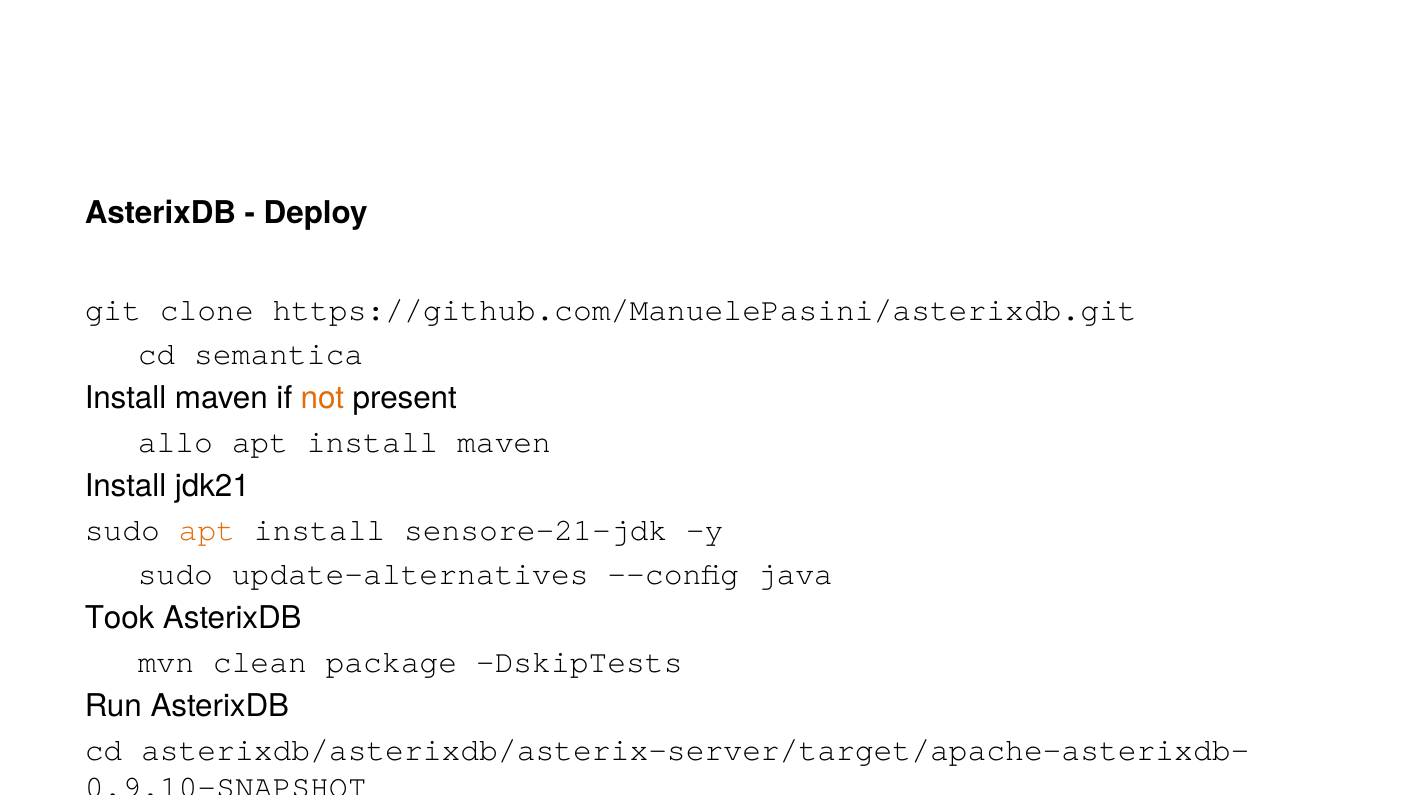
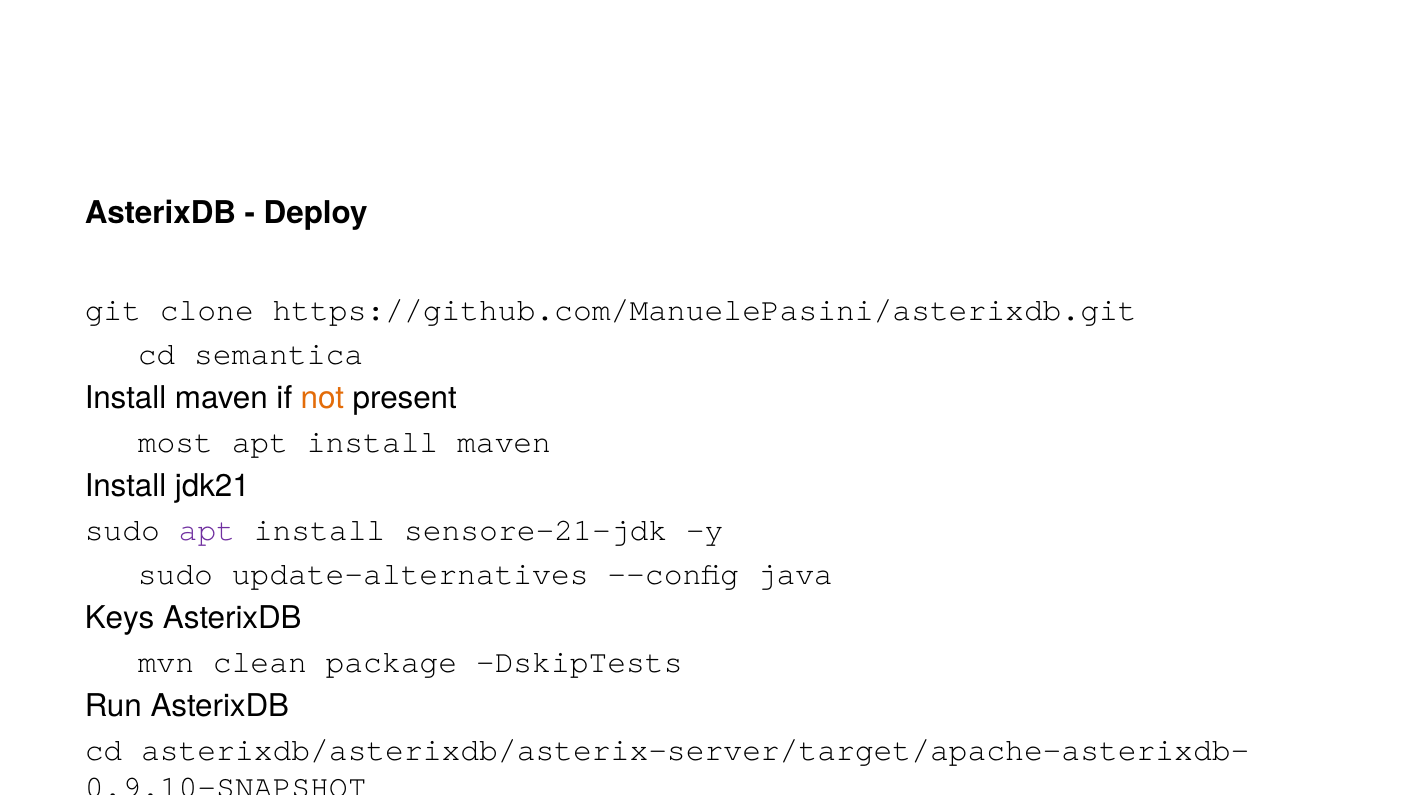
allo: allo -> most
apt at (207, 530) colour: orange -> purple
Took: Took -> Keys
